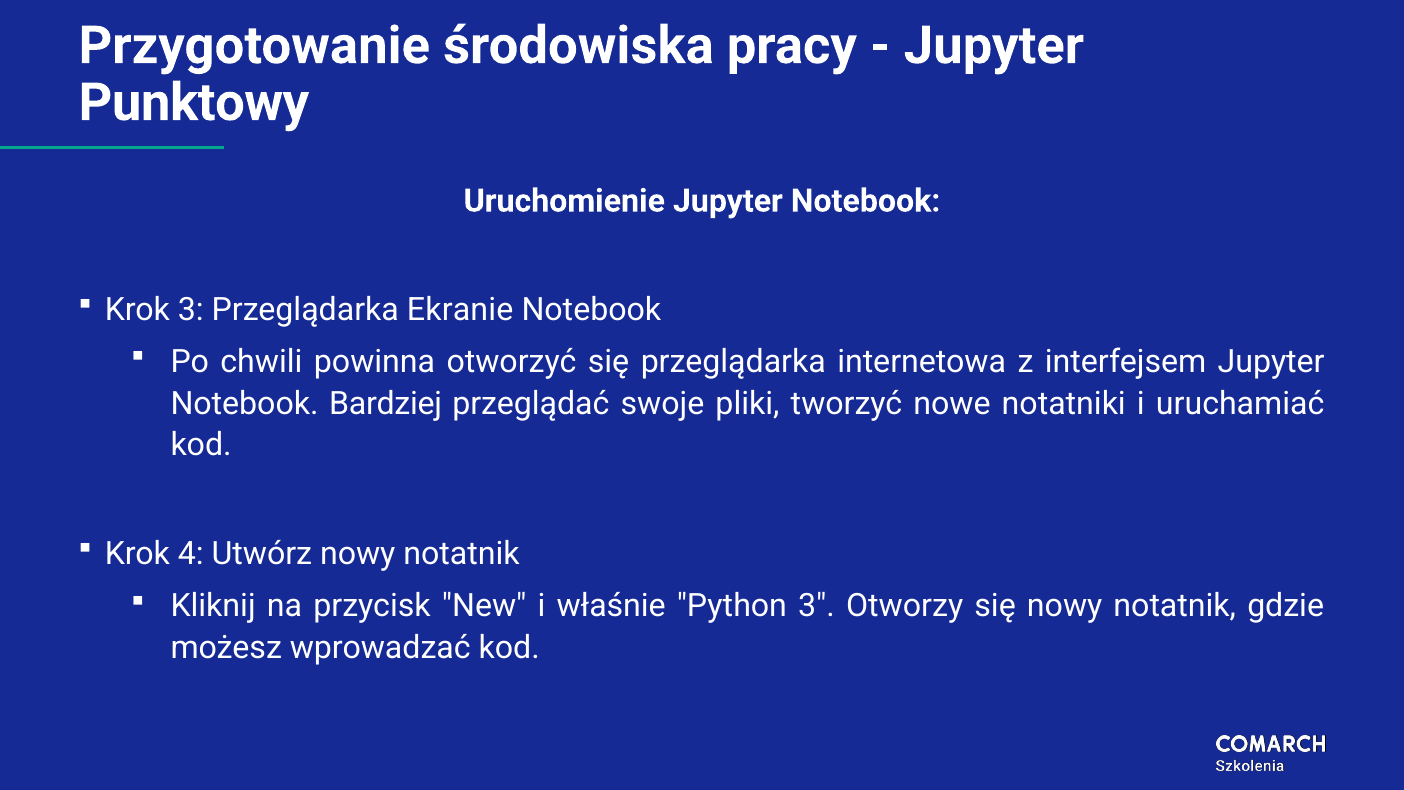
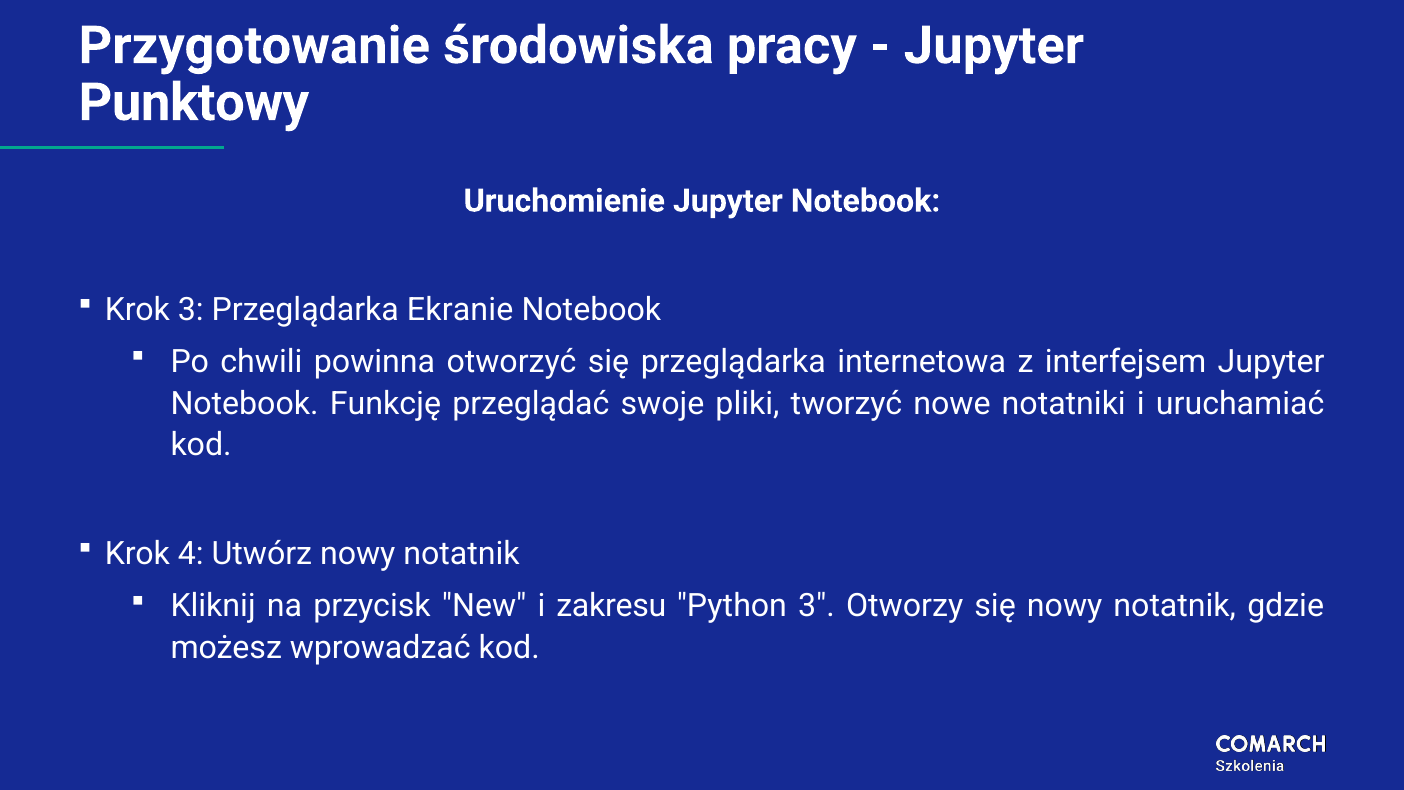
Bardziej: Bardziej -> Funkcję
właśnie: właśnie -> zakresu
